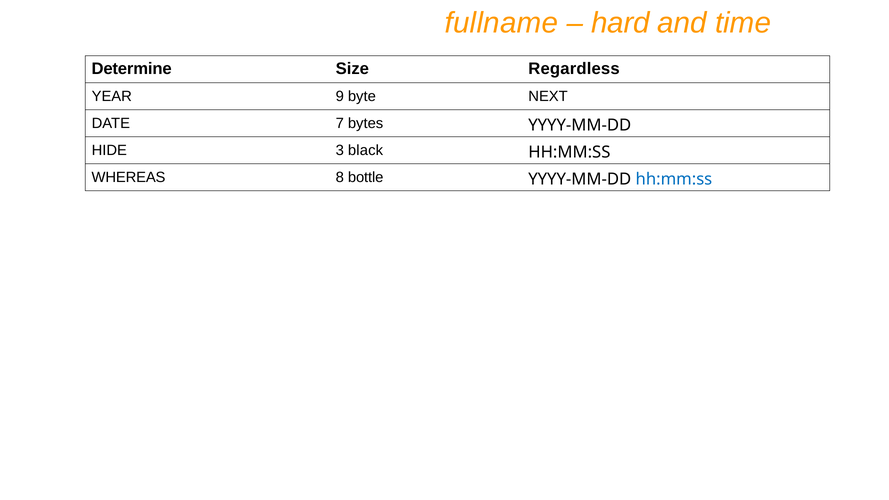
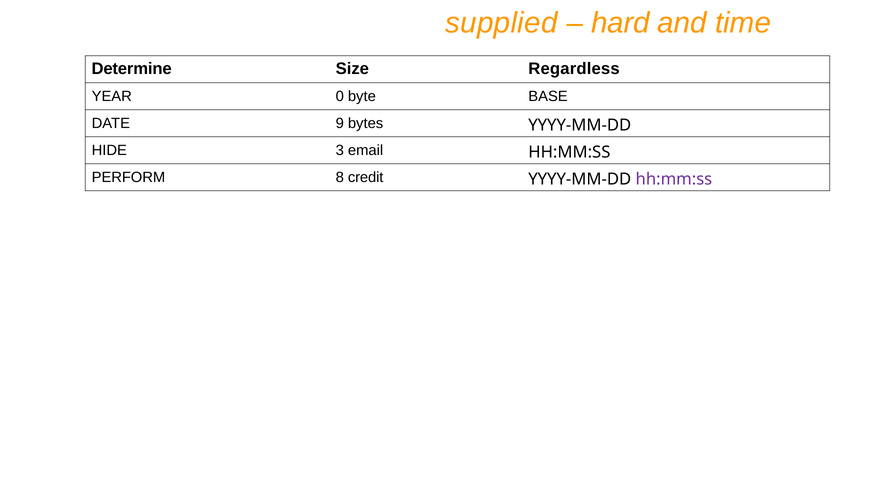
fullname: fullname -> supplied
9: 9 -> 0
NEXT: NEXT -> BASE
7: 7 -> 9
black: black -> email
WHEREAS: WHEREAS -> PERFORM
bottle: bottle -> credit
hh:mm:ss at (674, 179) colour: blue -> purple
